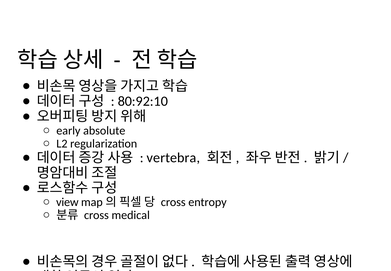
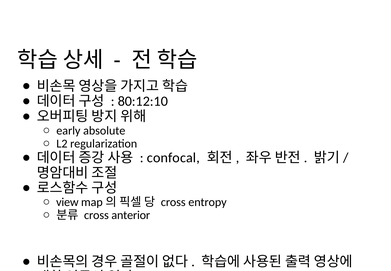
80:92:10: 80:92:10 -> 80:12:10
vertebra: vertebra -> confocal
medical: medical -> anterior
